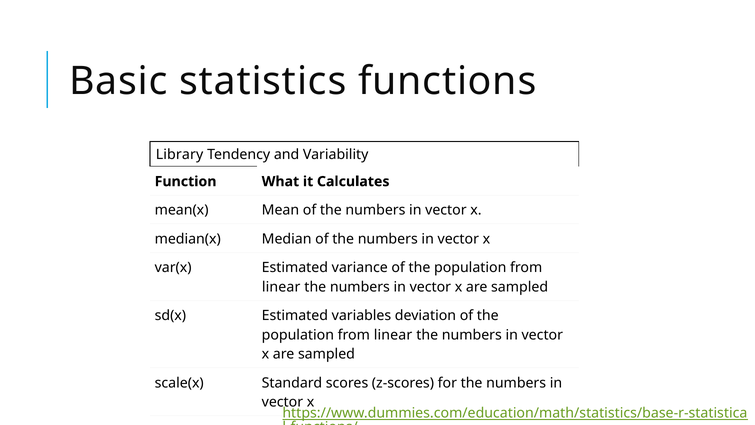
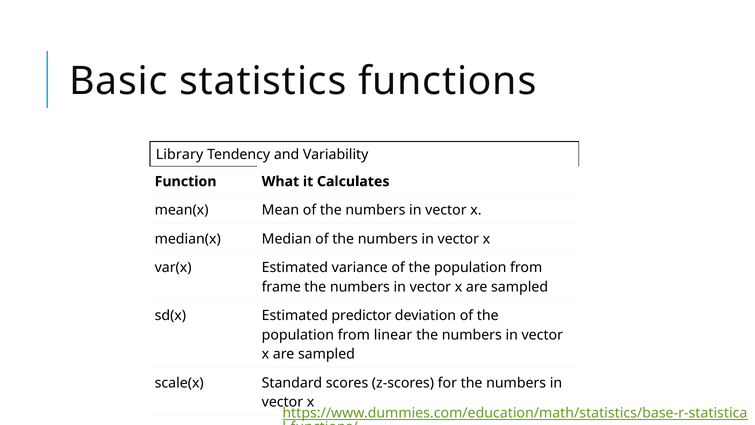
linear at (281, 287): linear -> frame
variables: variables -> predictor
